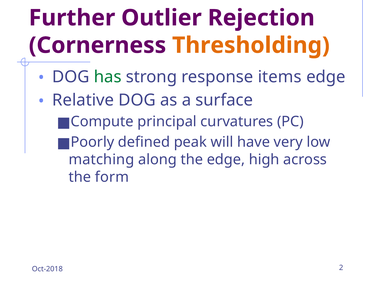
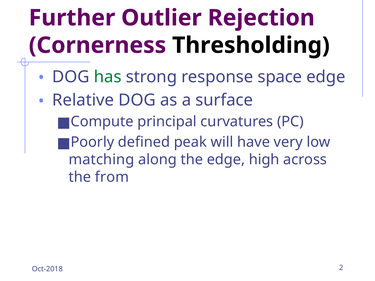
Thresholding colour: orange -> black
items: items -> space
form: form -> from
